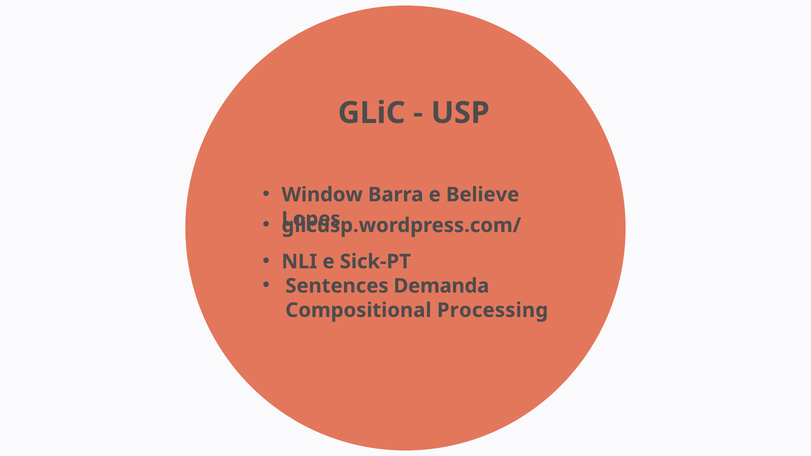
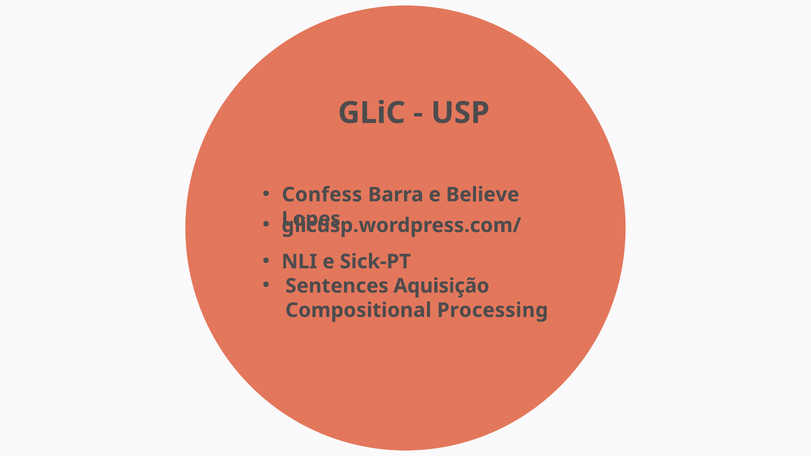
Window: Window -> Confess
Demanda: Demanda -> Aquisição
